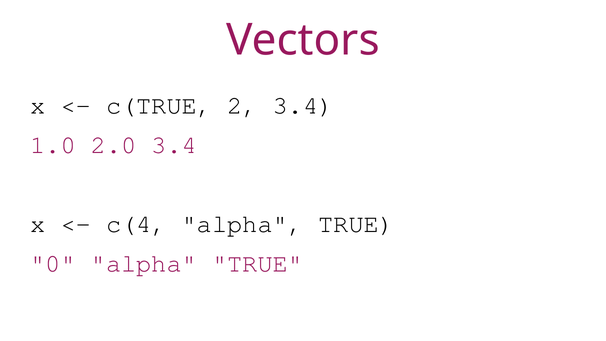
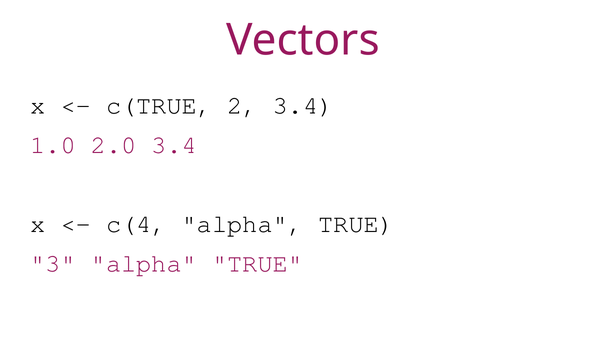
0: 0 -> 3
